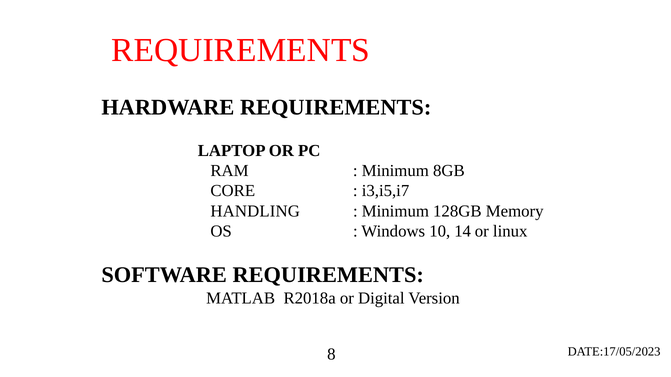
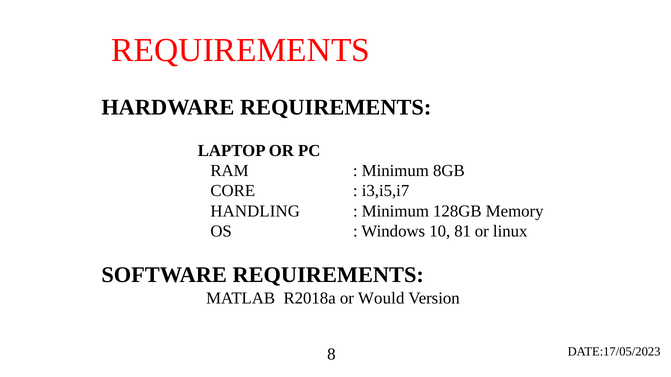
14: 14 -> 81
Digital: Digital -> Would
